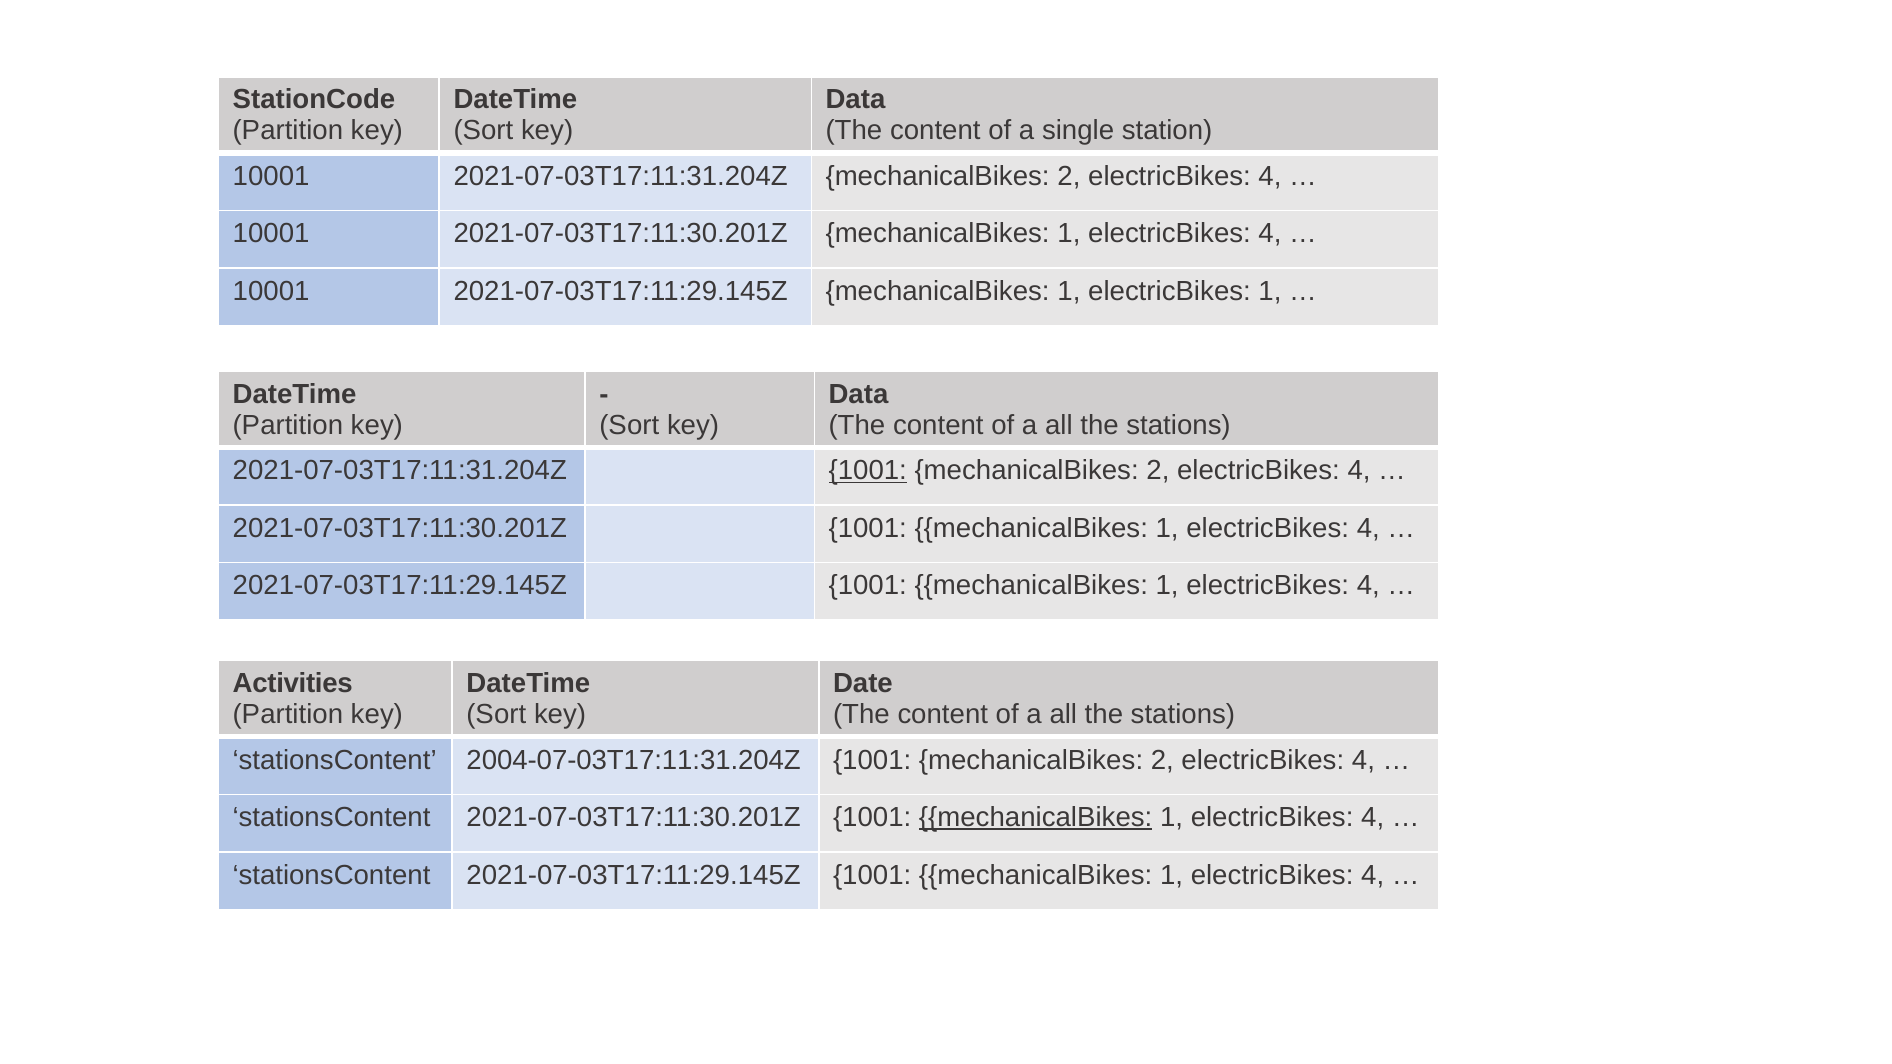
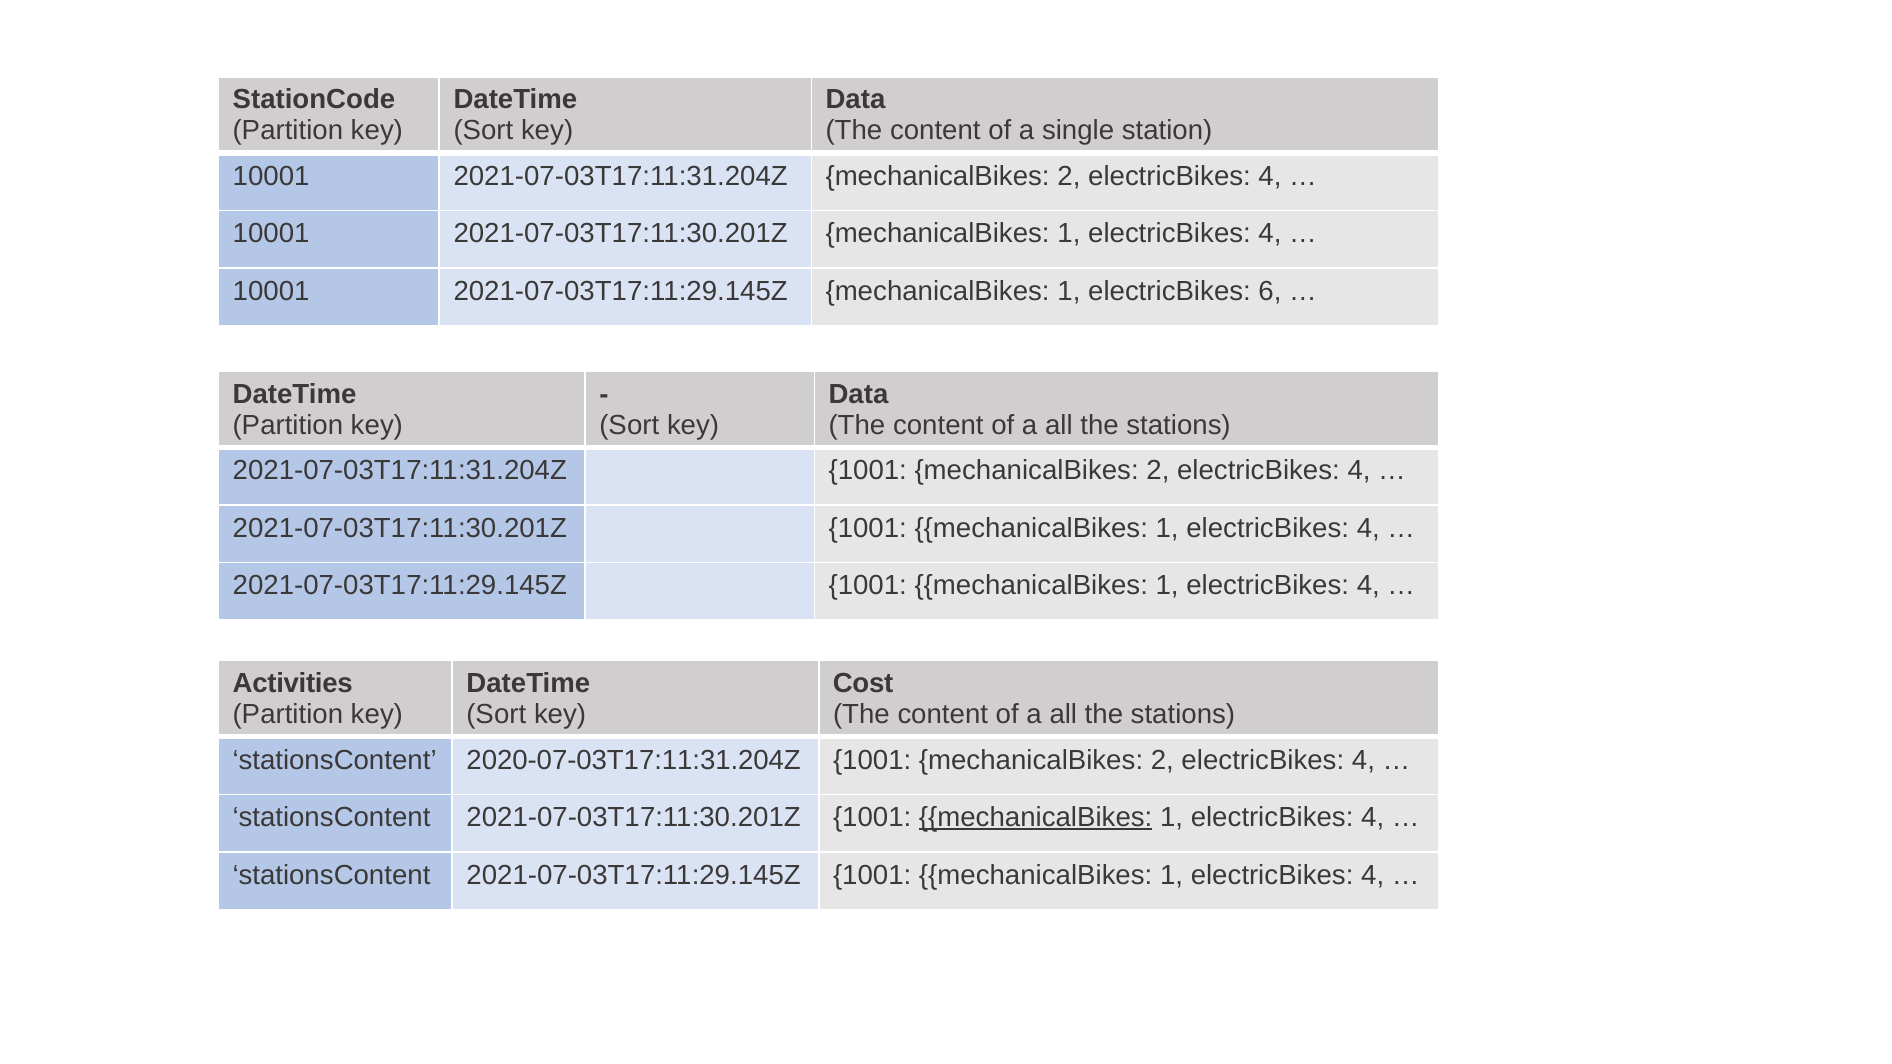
electricBikes 1: 1 -> 6
1001 at (868, 471) underline: present -> none
Date: Date -> Cost
2004-07-03T17:11:31.204Z: 2004-07-03T17:11:31.204Z -> 2020-07-03T17:11:31.204Z
